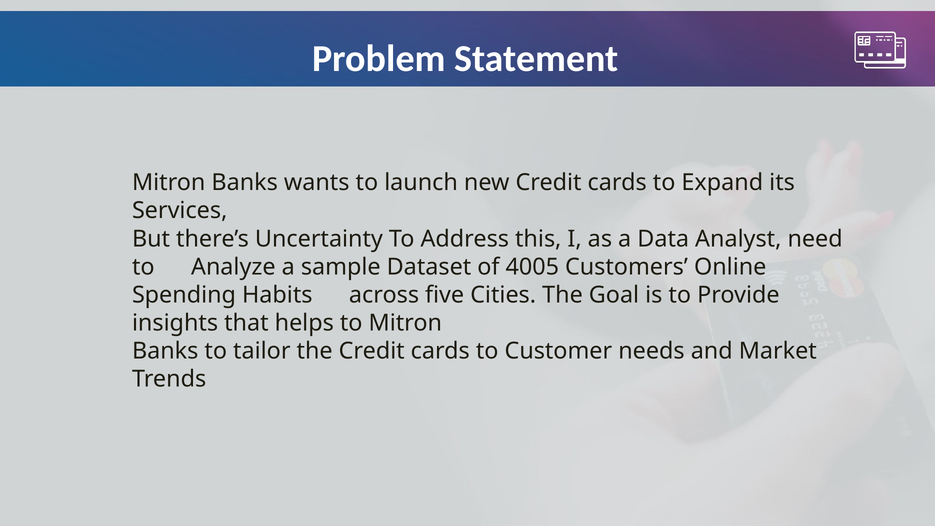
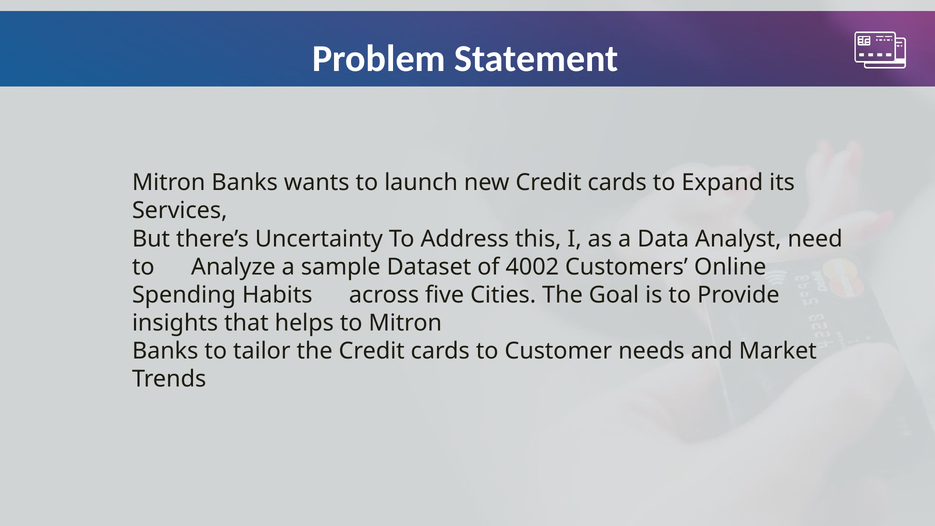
4005: 4005 -> 4002
